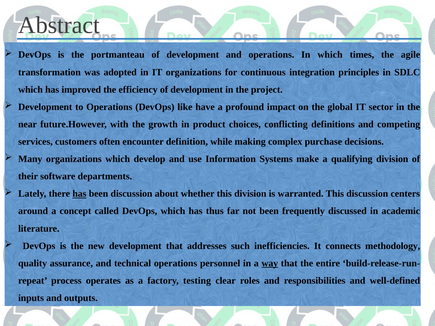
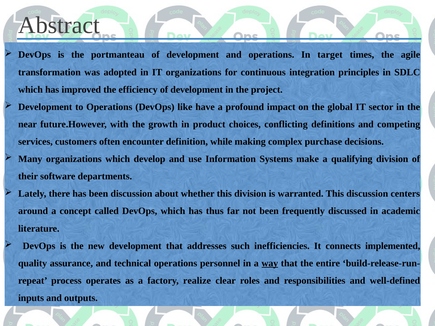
In which: which -> target
has at (79, 194) underline: present -> none
methodology: methodology -> implemented
testing: testing -> realize
